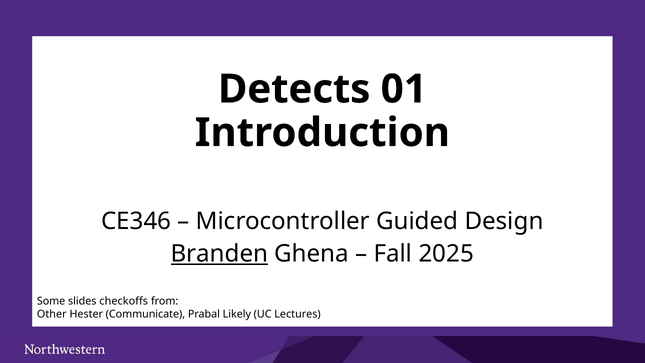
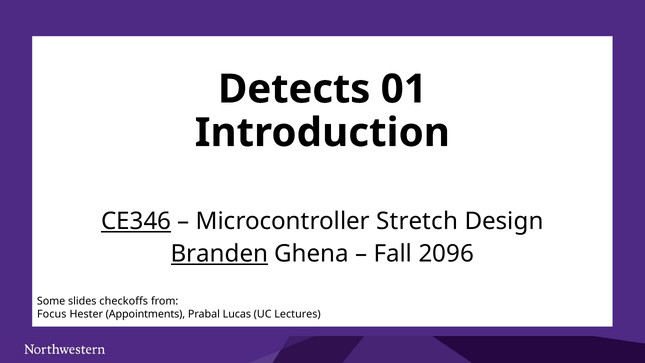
CE346 underline: none -> present
Guided: Guided -> Stretch
2025: 2025 -> 2096
Other: Other -> Focus
Communicate: Communicate -> Appointments
Likely: Likely -> Lucas
